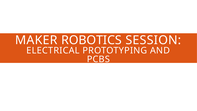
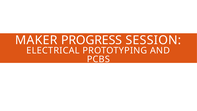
ROBOTICS: ROBOTICS -> PROGRESS
